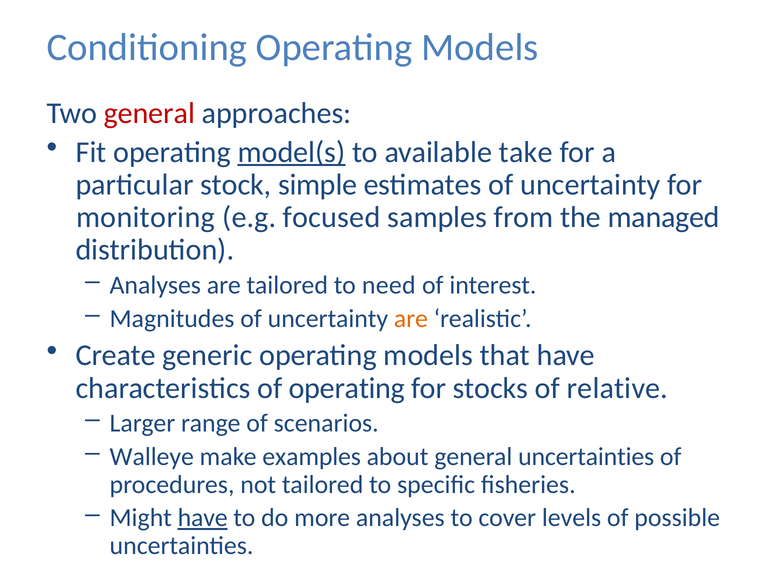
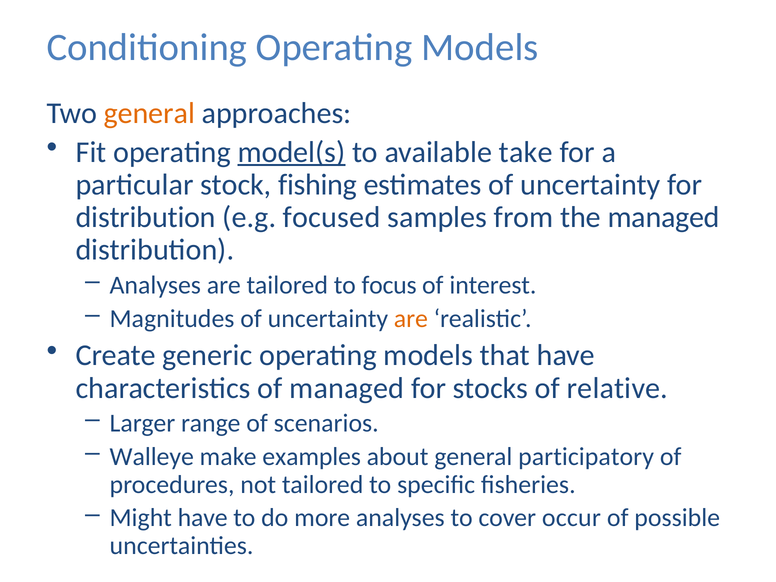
general at (149, 113) colour: red -> orange
simple: simple -> fishing
monitoring at (145, 217): monitoring -> distribution
need: need -> focus
of operating: operating -> managed
general uncertainties: uncertainties -> participatory
have at (203, 518) underline: present -> none
levels: levels -> occur
